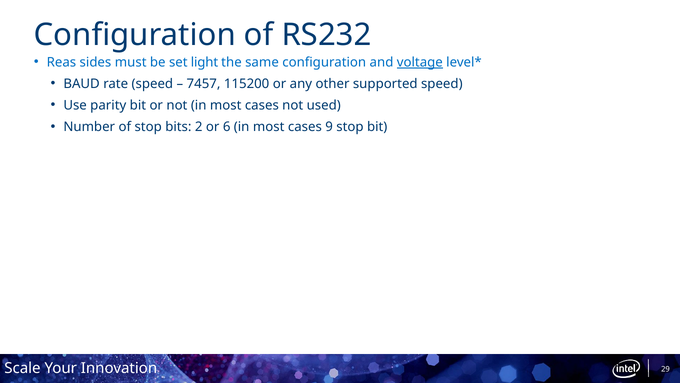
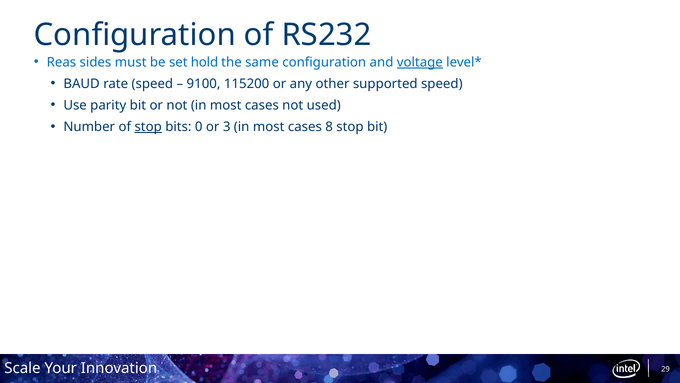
light: light -> hold
7457: 7457 -> 9100
stop at (148, 127) underline: none -> present
2: 2 -> 0
6: 6 -> 3
9: 9 -> 8
